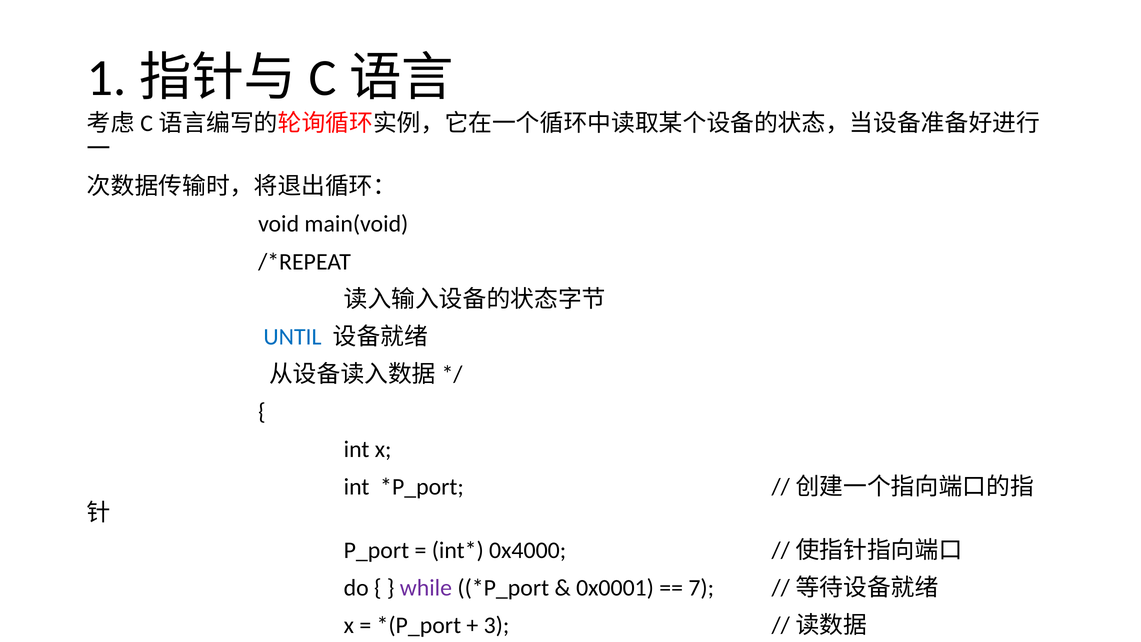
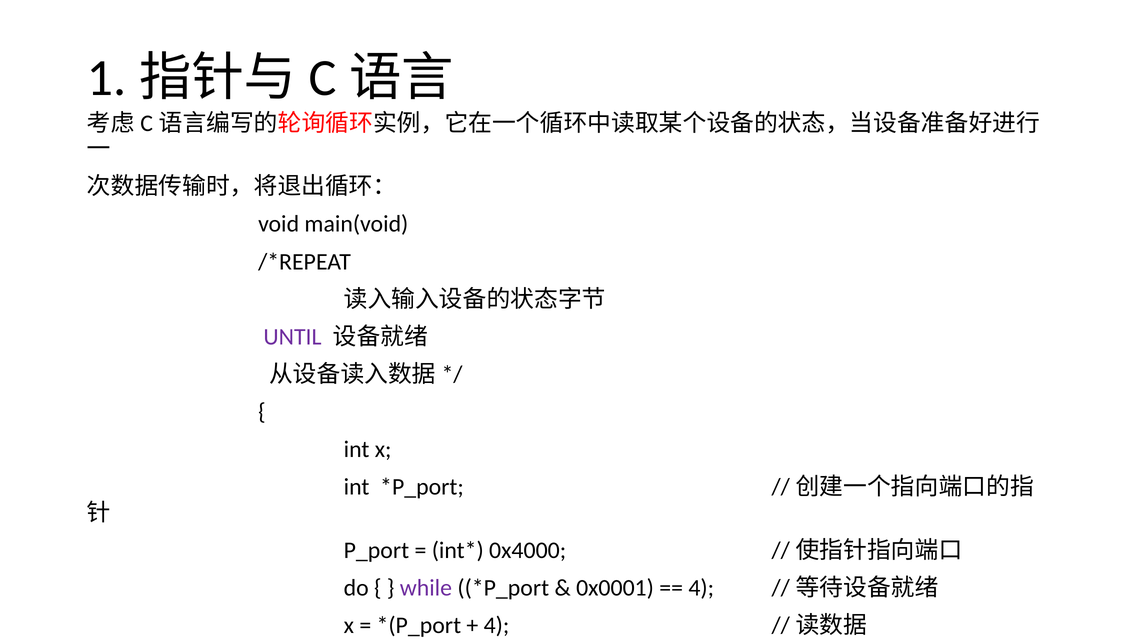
UNTIL colour: blue -> purple
7 at (701, 588): 7 -> 4
3 at (496, 625): 3 -> 4
